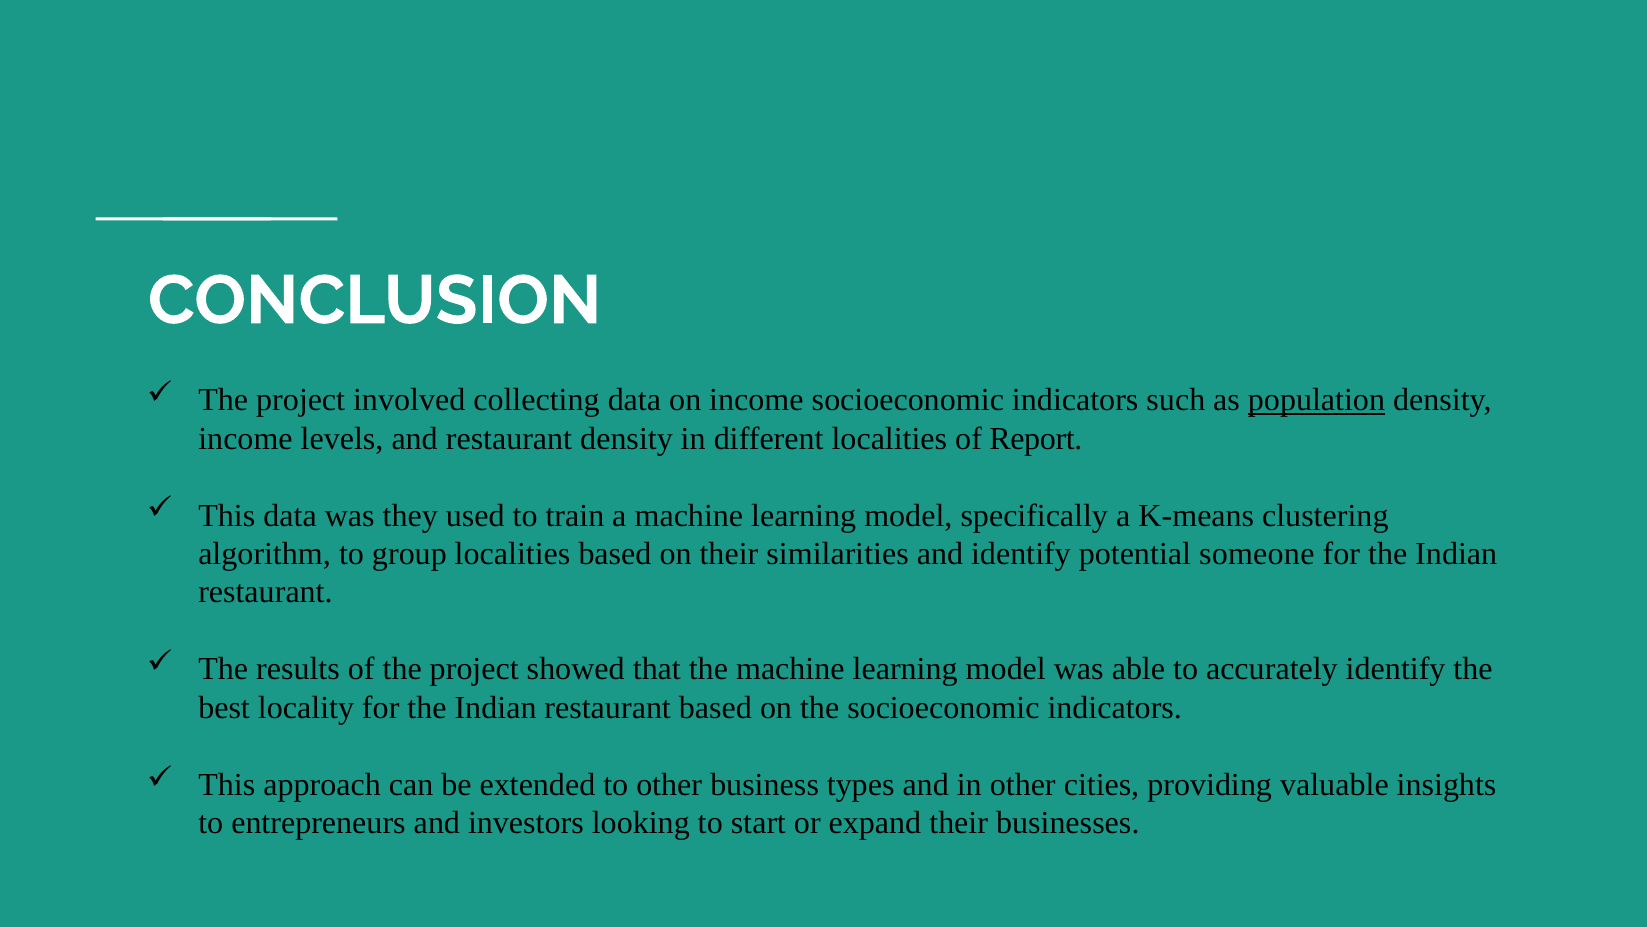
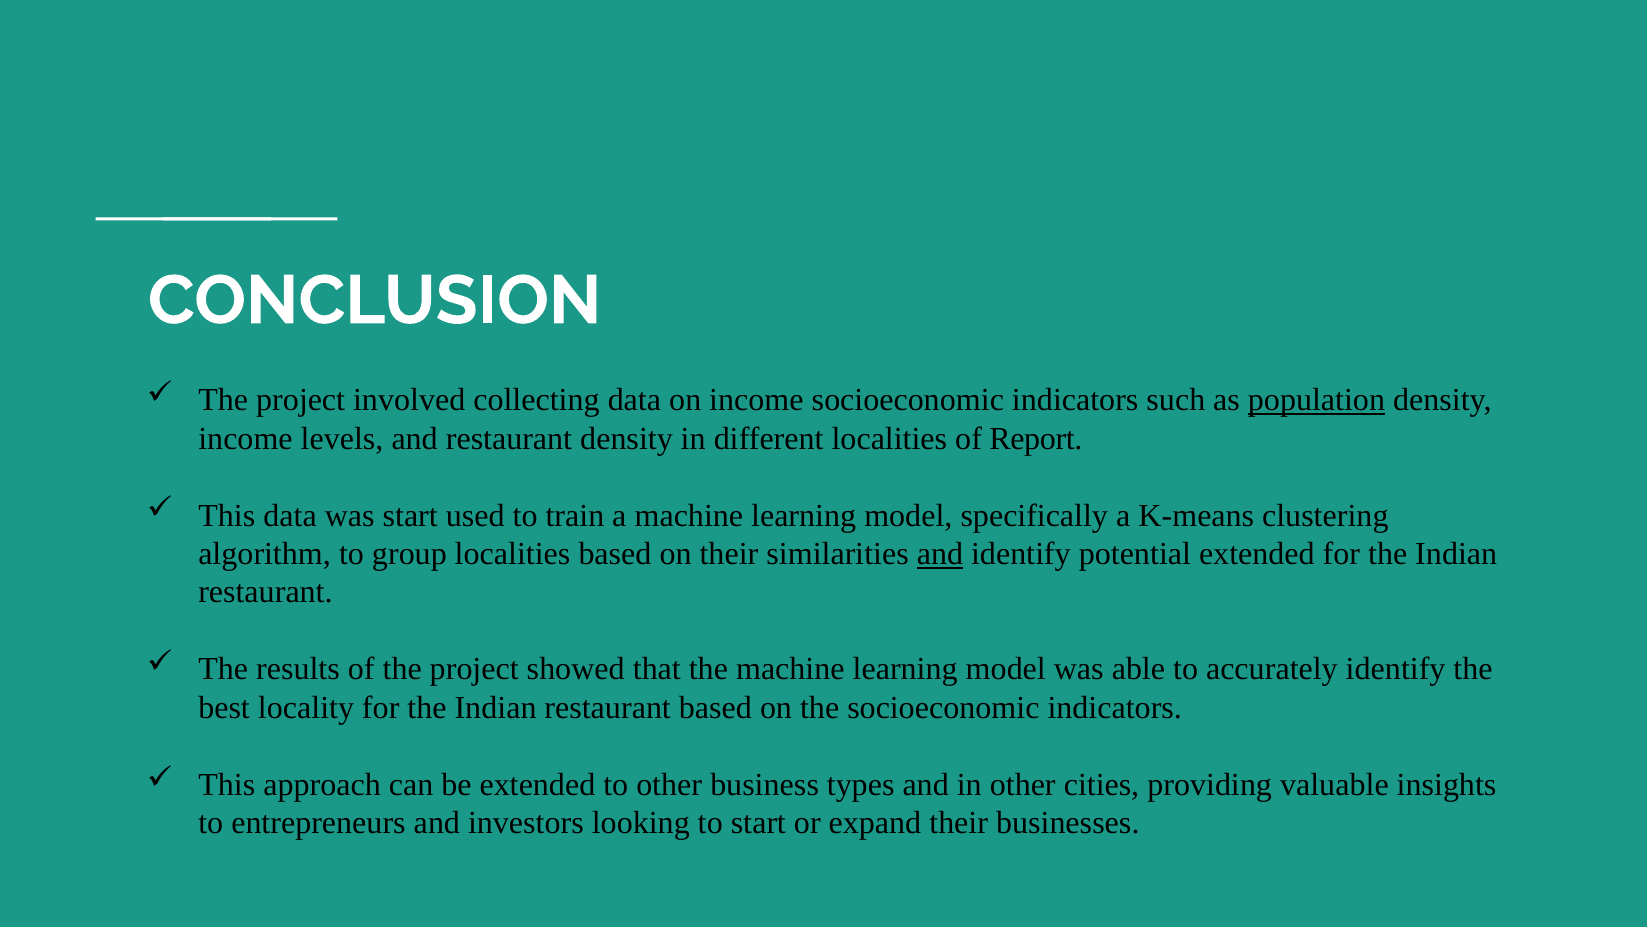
was they: they -> start
and at (940, 554) underline: none -> present
potential someone: someone -> extended
